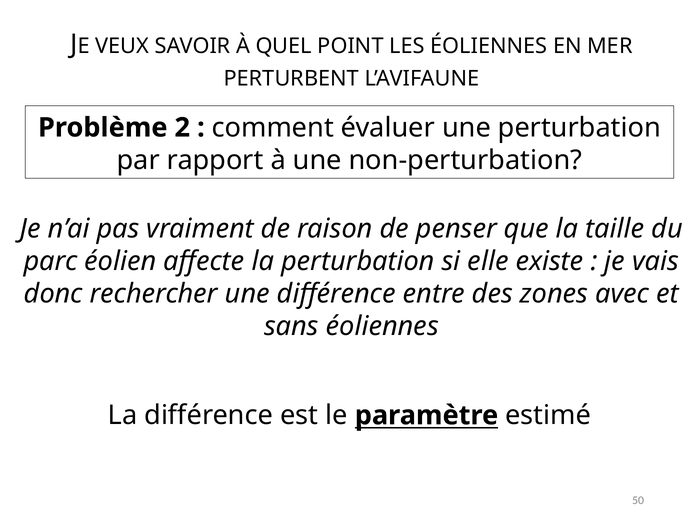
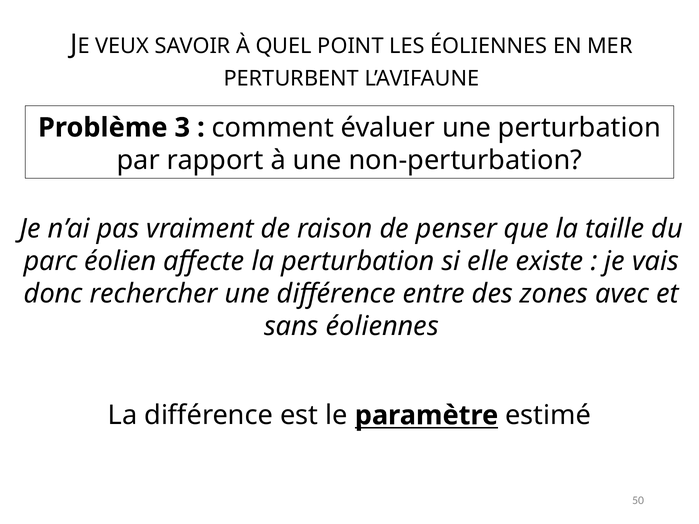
2: 2 -> 3
